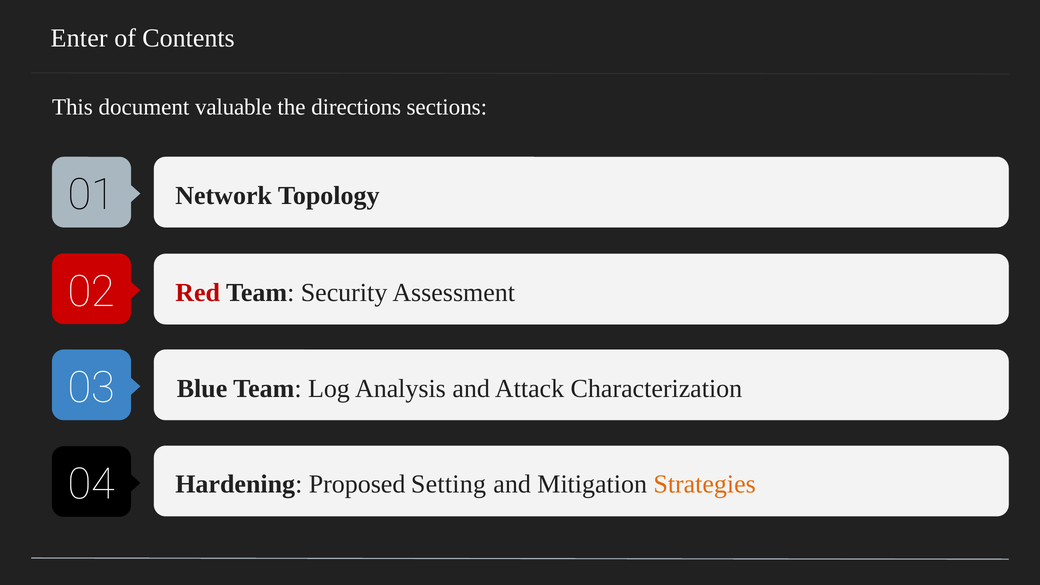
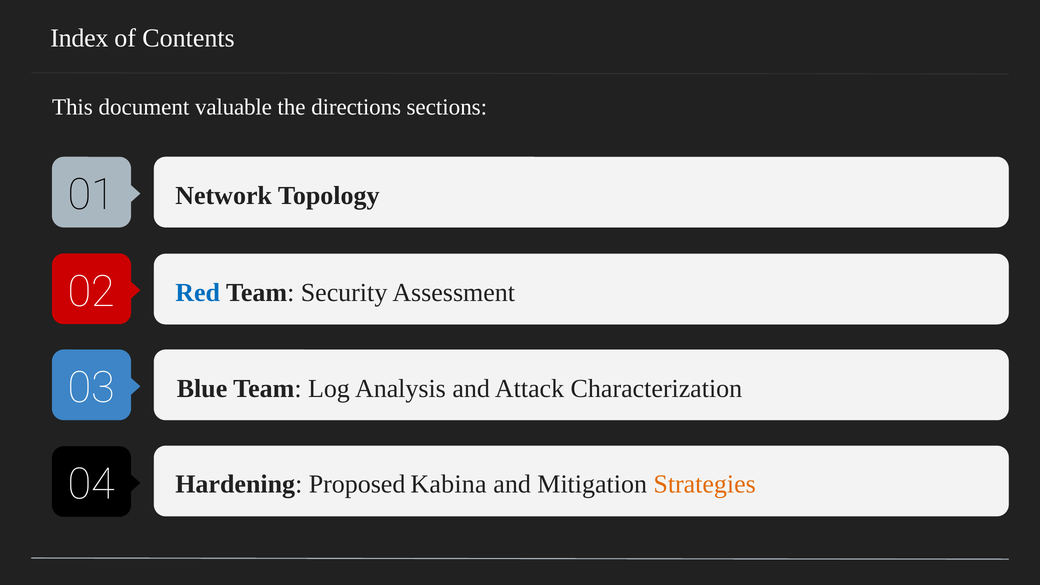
Enter: Enter -> Index
Red colour: red -> blue
Setting: Setting -> Kabina
